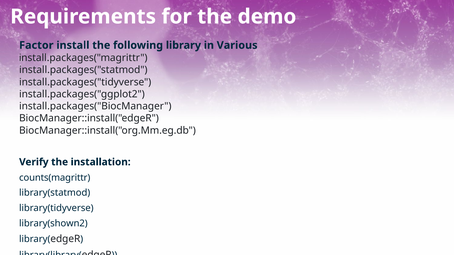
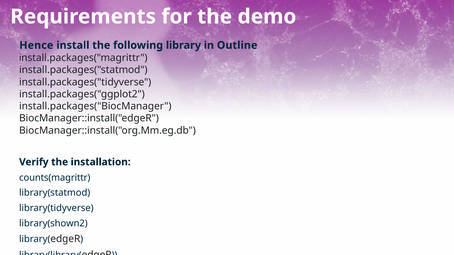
Factor: Factor -> Hence
Various: Various -> Outline
